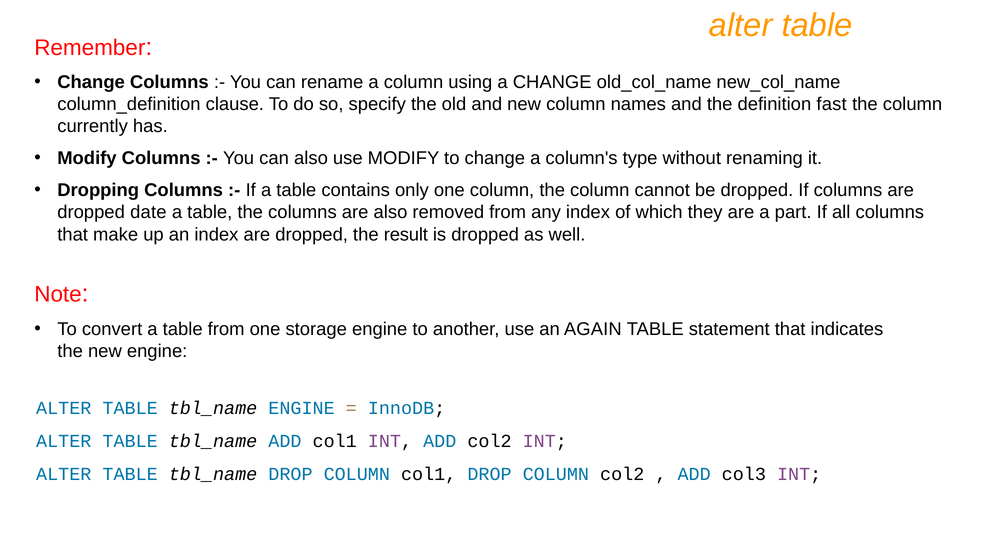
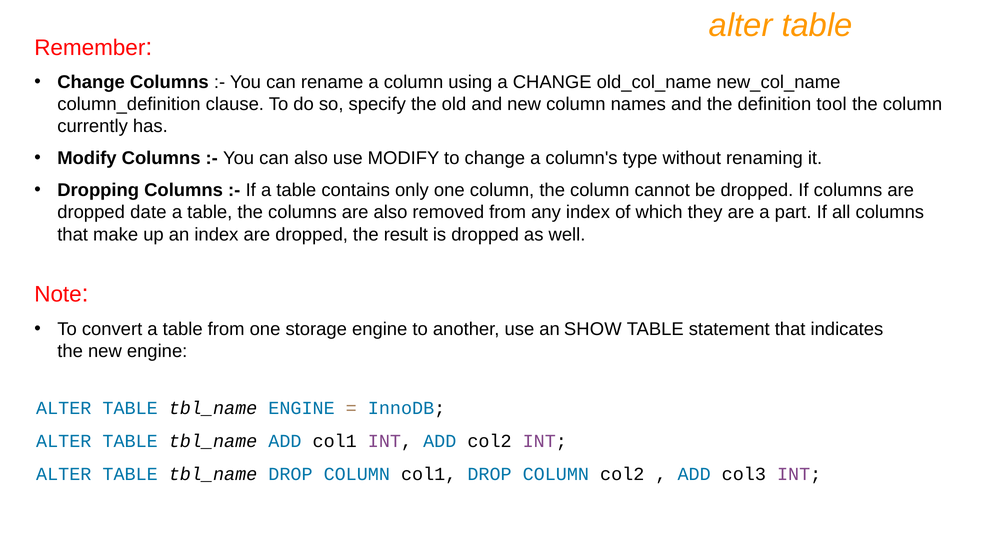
fast: fast -> tool
AGAIN: AGAIN -> SHOW
